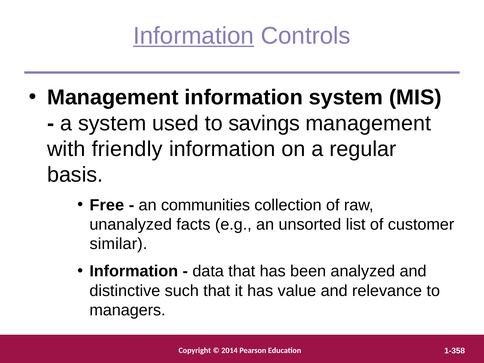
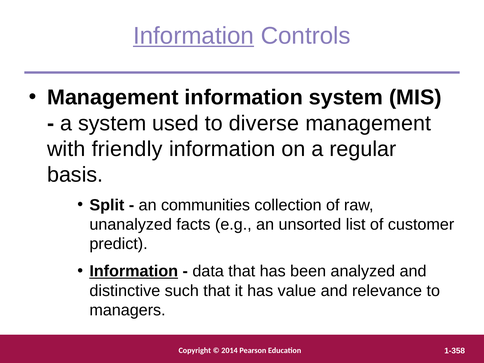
savings: savings -> diverse
Free: Free -> Split
similar: similar -> predict
Information at (134, 271) underline: none -> present
